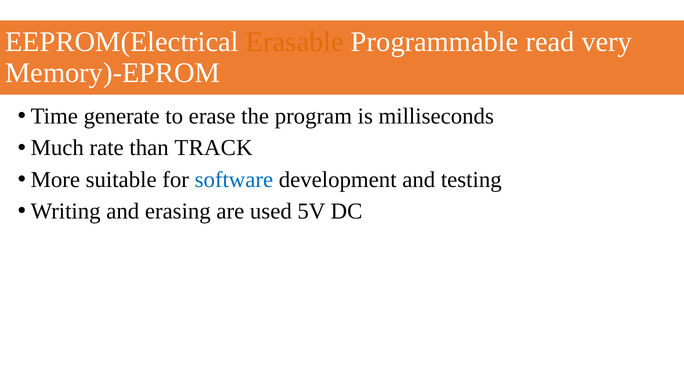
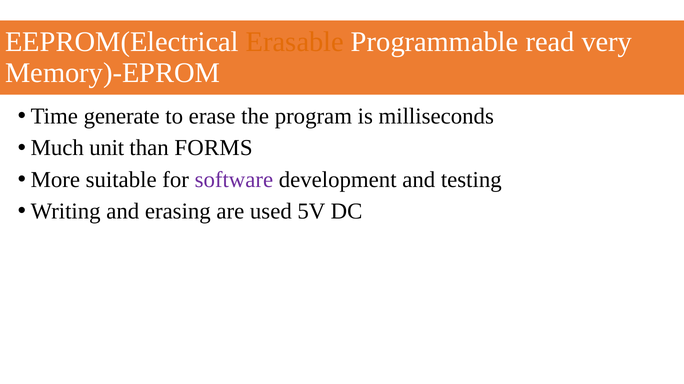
rate: rate -> unit
TRACK: TRACK -> FORMS
software colour: blue -> purple
